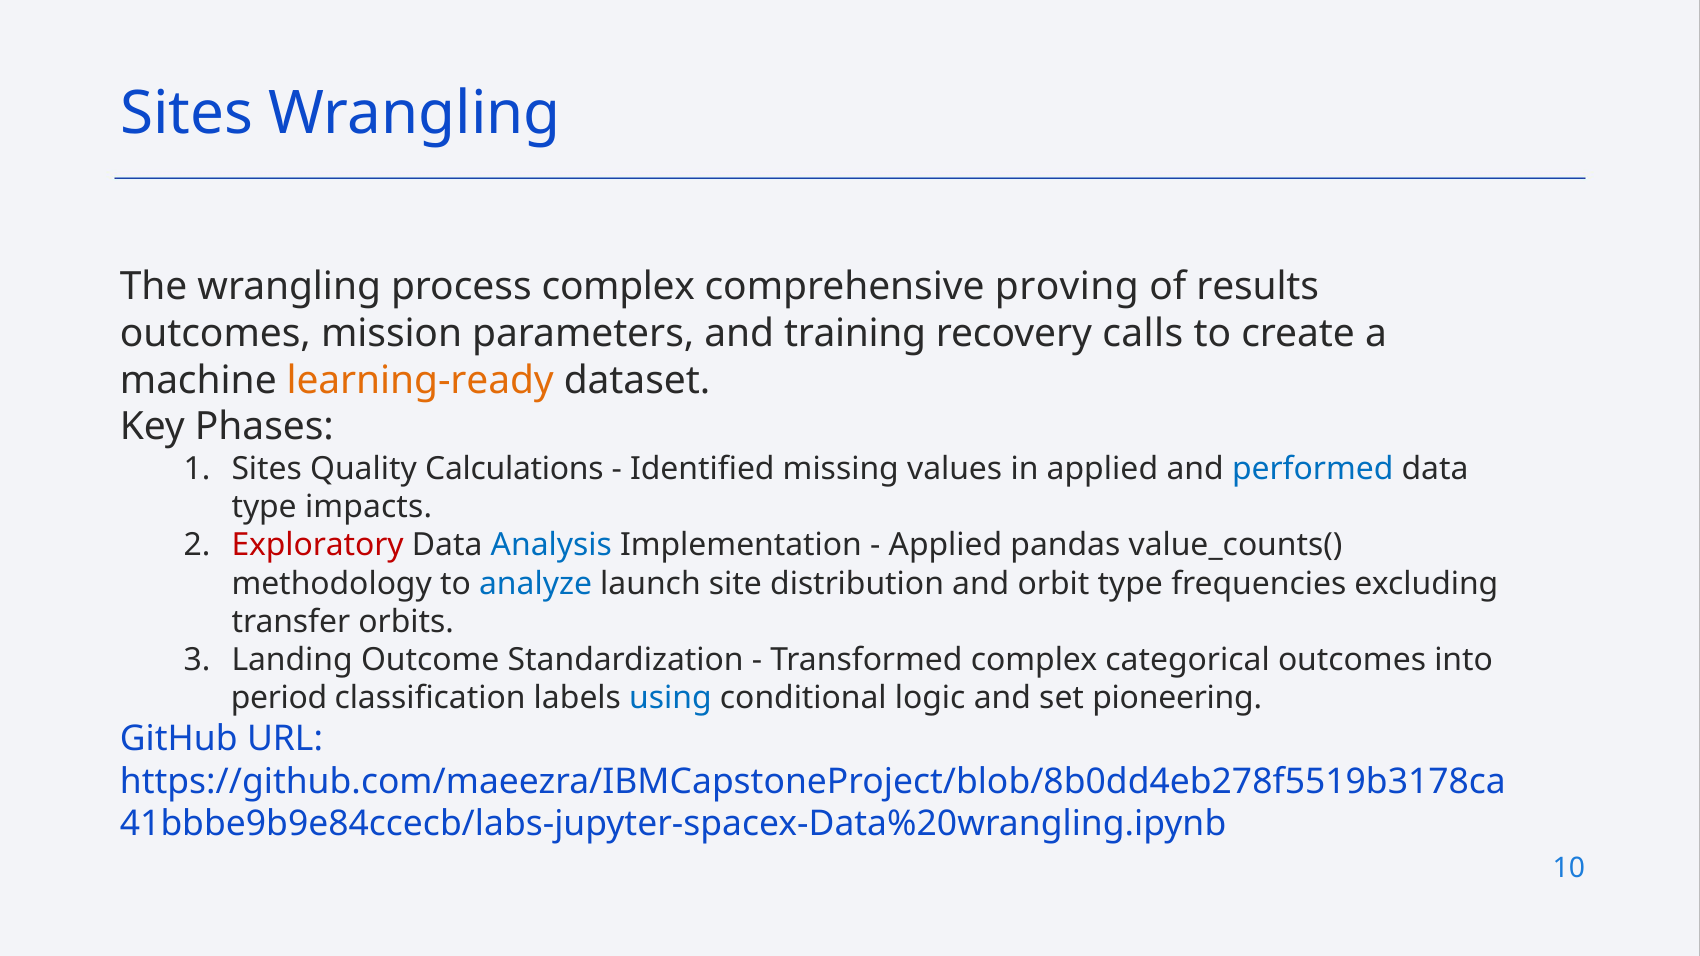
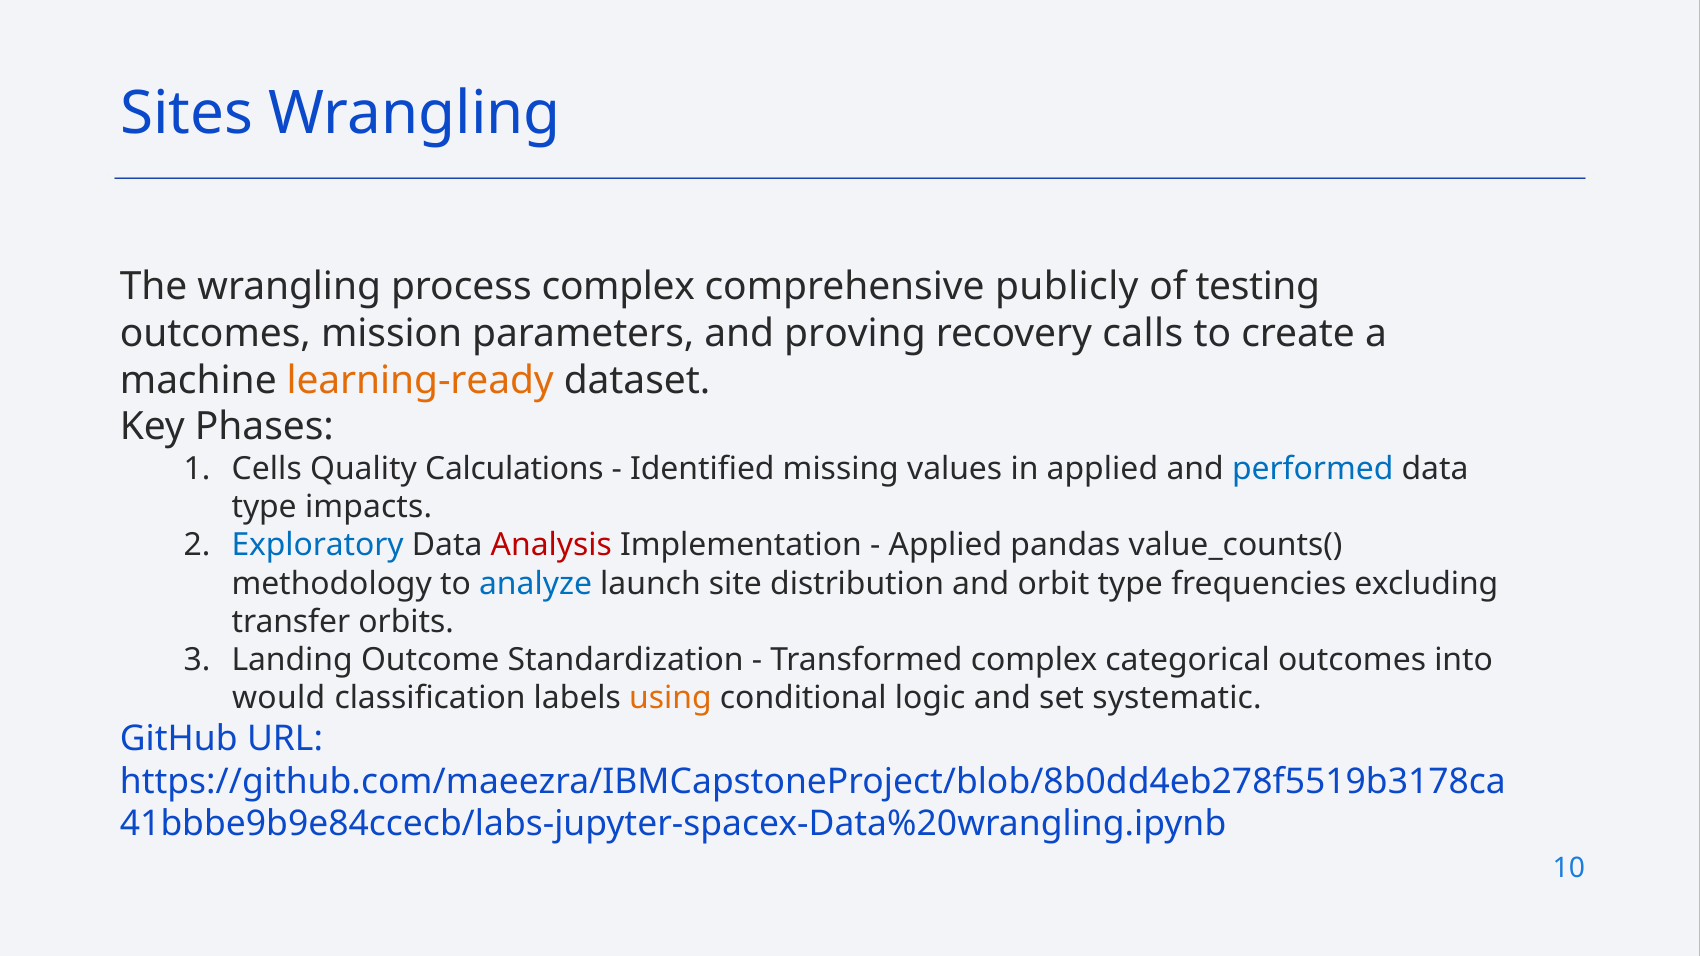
proving: proving -> publicly
results: results -> testing
training: training -> proving
Sites at (267, 469): Sites -> Cells
Exploratory colour: red -> blue
Analysis colour: blue -> red
period: period -> would
using colour: blue -> orange
pioneering: pioneering -> systematic
